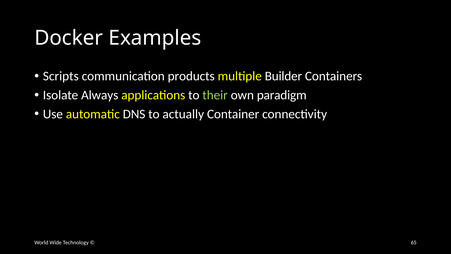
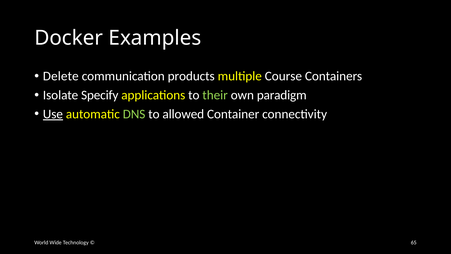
Scripts: Scripts -> Delete
Builder: Builder -> Course
Always: Always -> Specify
Use underline: none -> present
DNS colour: white -> light green
actually: actually -> allowed
